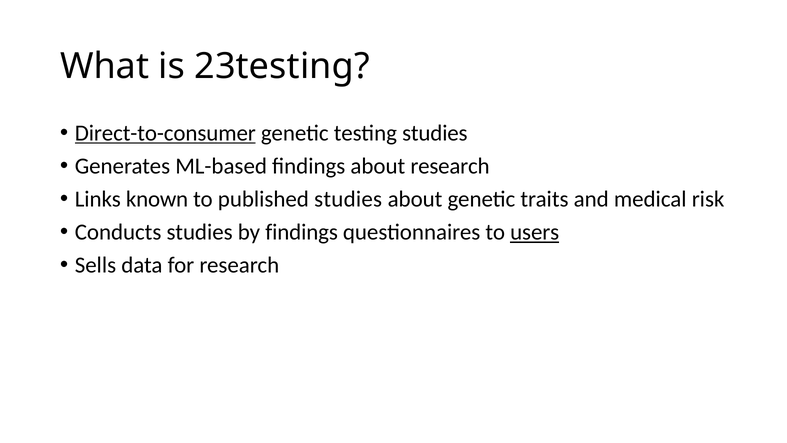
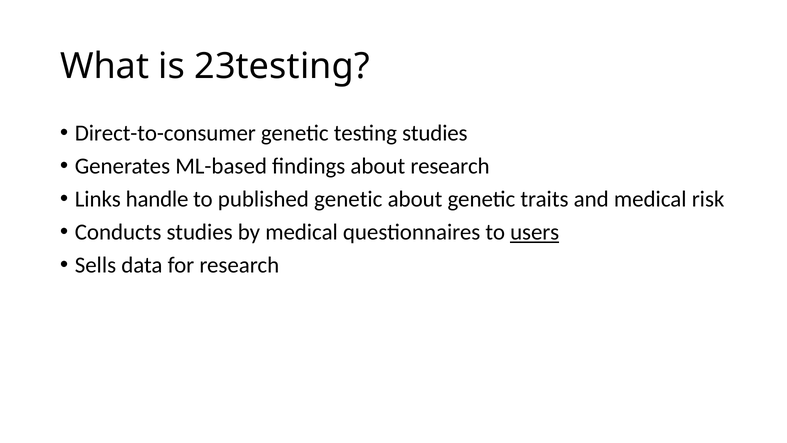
Direct-to-consumer underline: present -> none
known: known -> handle
published studies: studies -> genetic
by findings: findings -> medical
